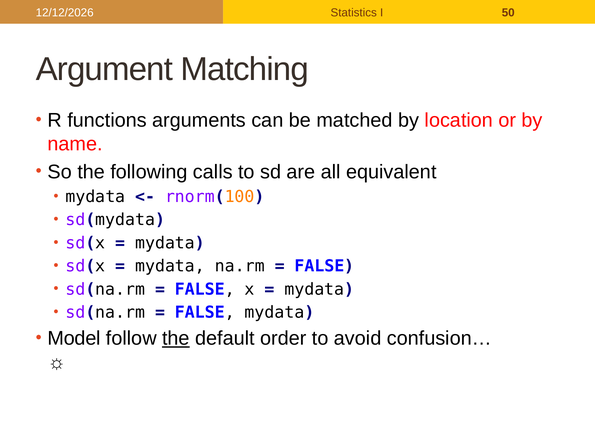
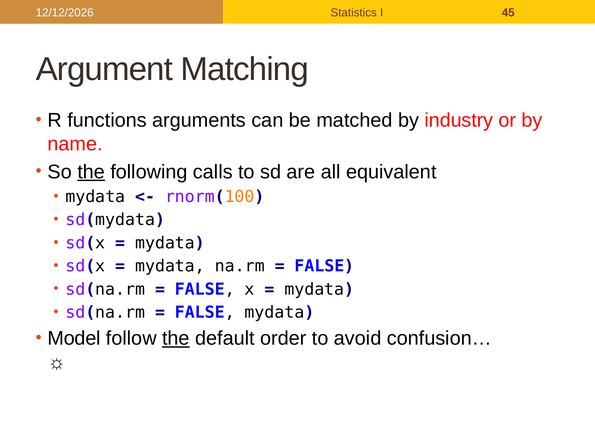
50: 50 -> 45
location: location -> industry
the at (91, 172) underline: none -> present
